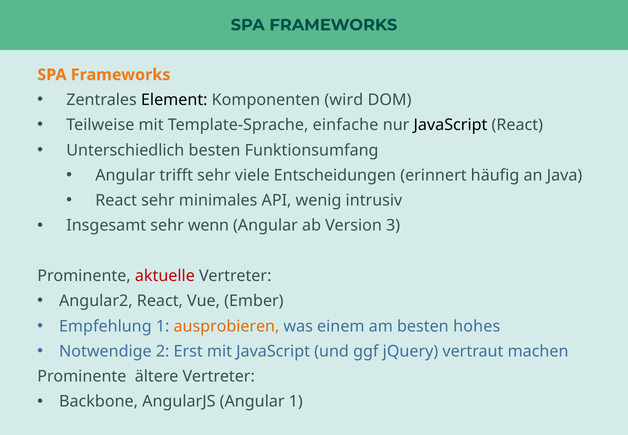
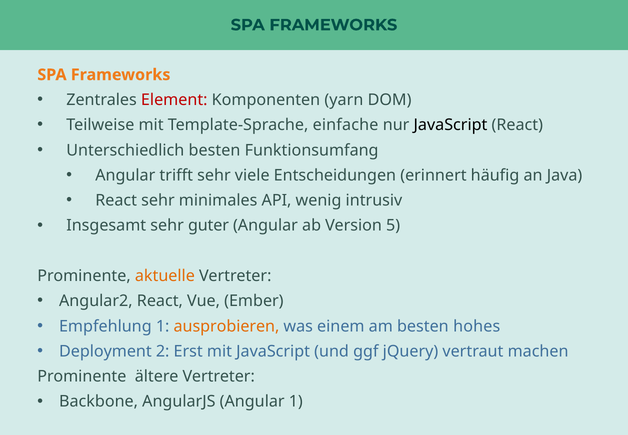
Element colour: black -> red
wird: wird -> yarn
wenn: wenn -> guter
3: 3 -> 5
aktuelle colour: red -> orange
Notwendige: Notwendige -> Deployment
